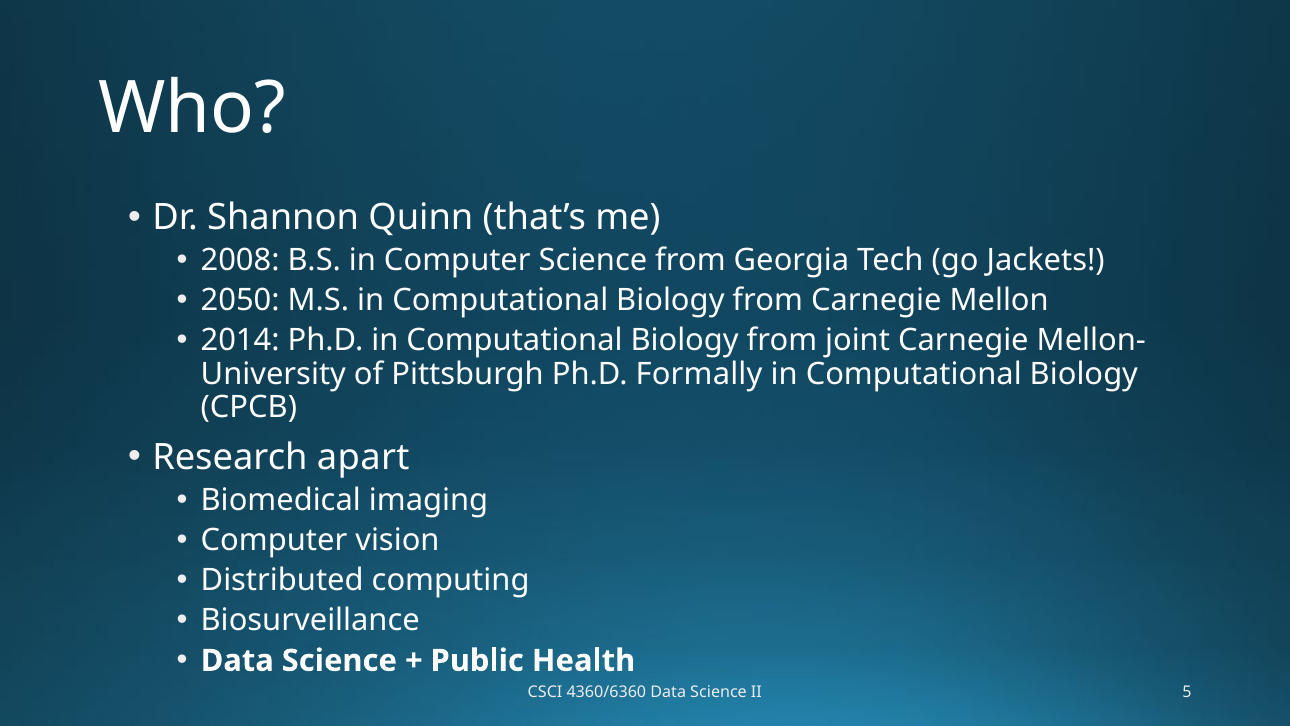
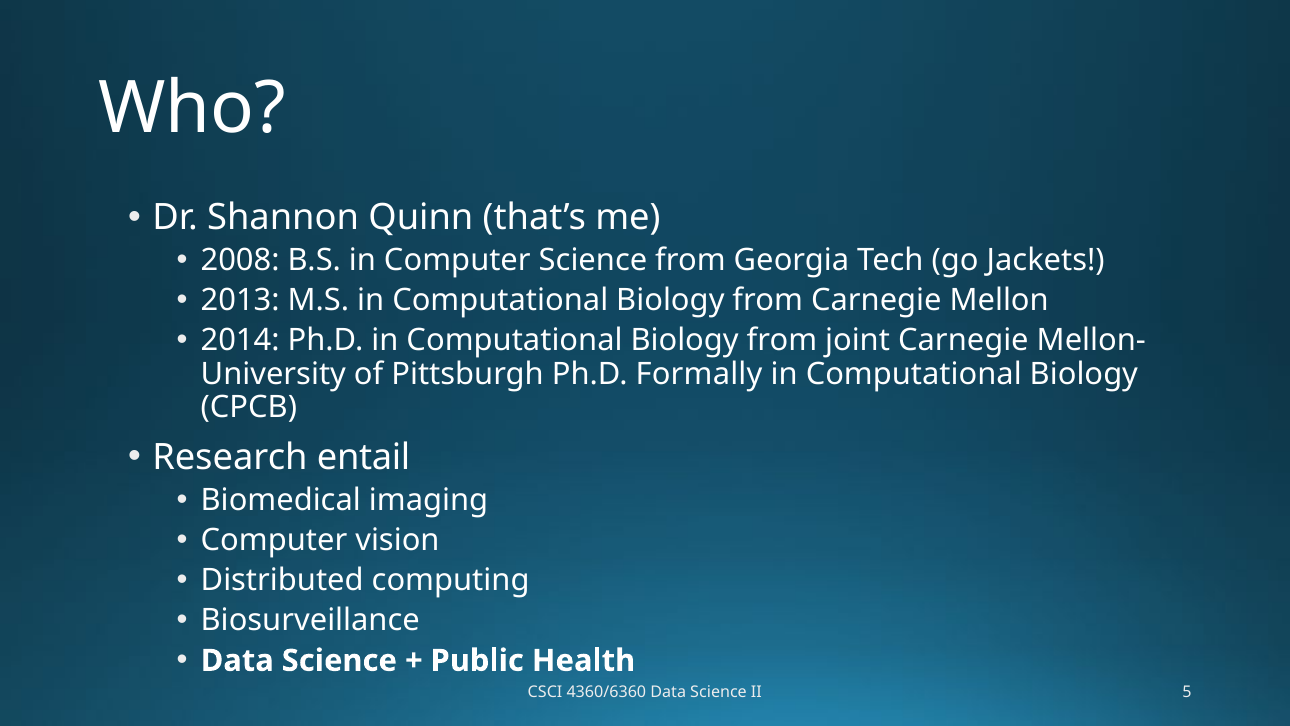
2050: 2050 -> 2013
apart: apart -> entail
